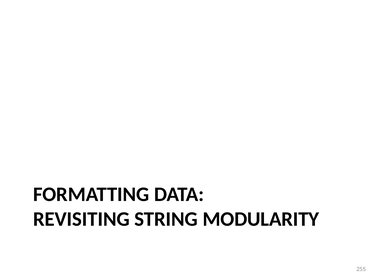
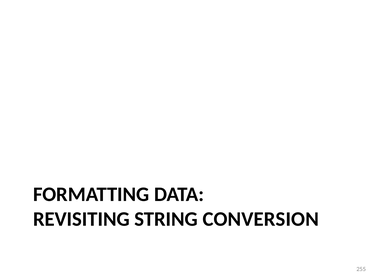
MODULARITY: MODULARITY -> CONVERSION
